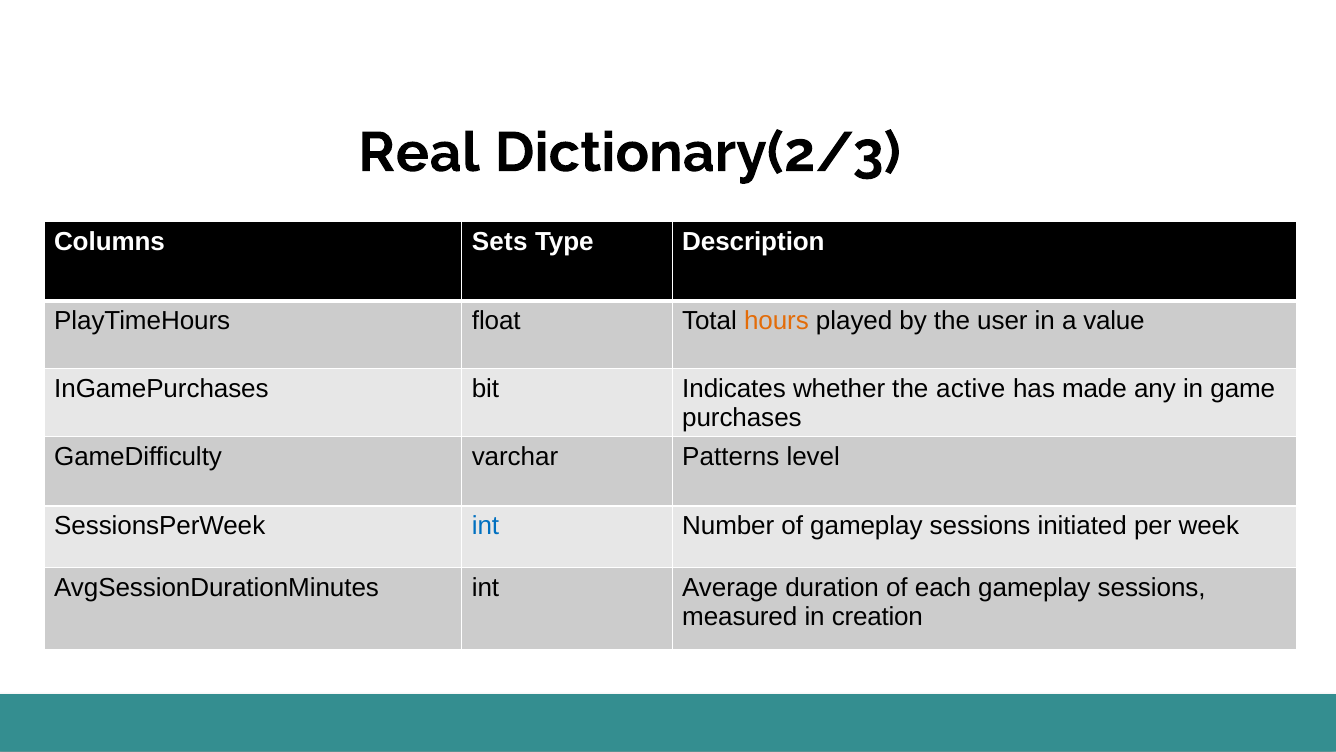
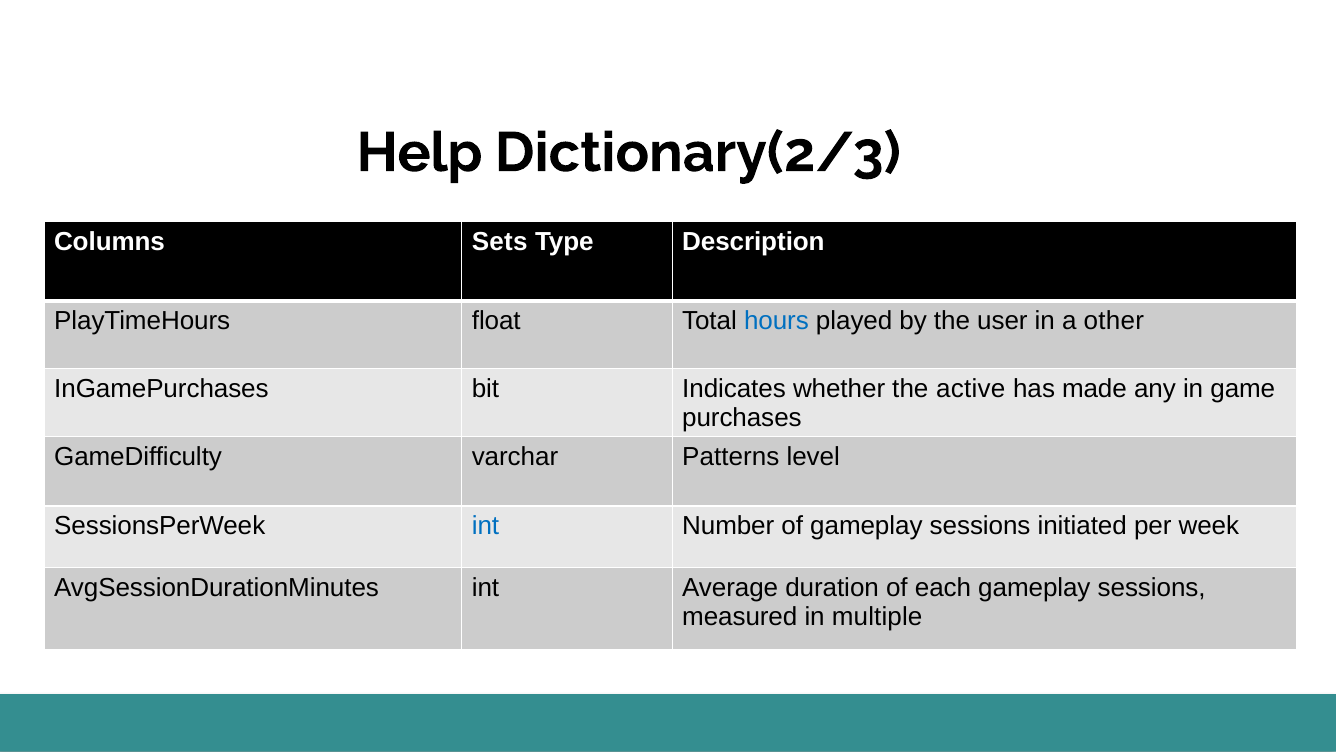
Real: Real -> Help
hours colour: orange -> blue
value: value -> other
creation: creation -> multiple
